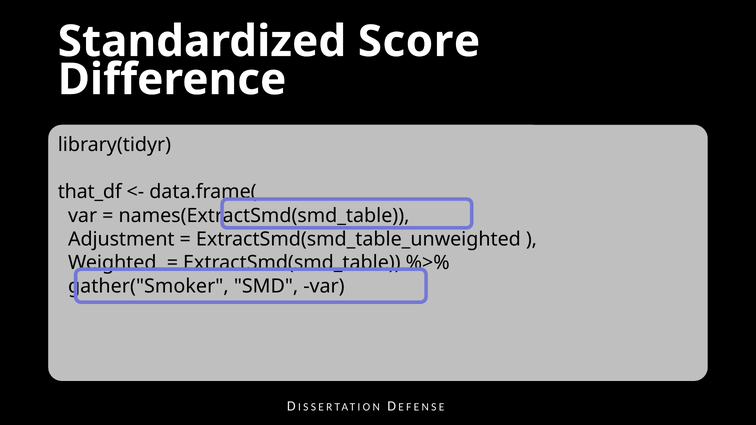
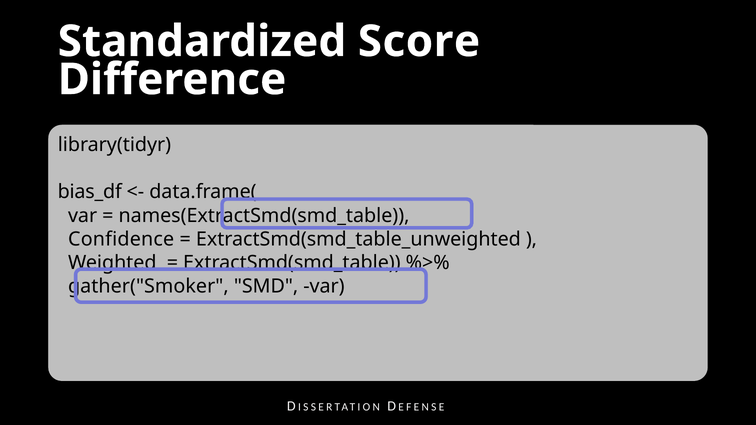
that_df: that_df -> bias_df
Adjustment: Adjustment -> Confidence
